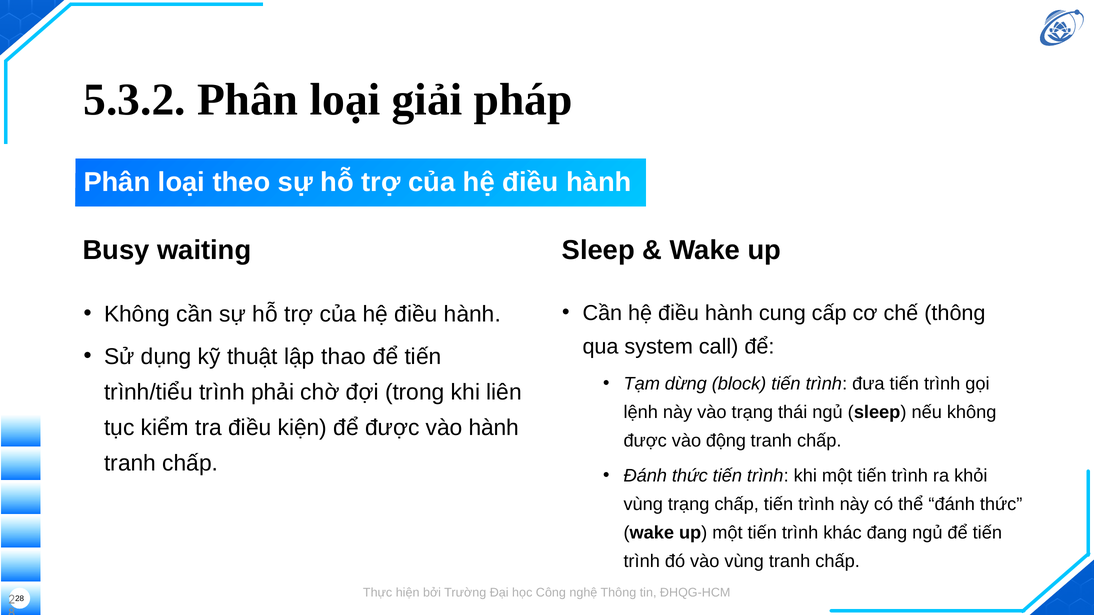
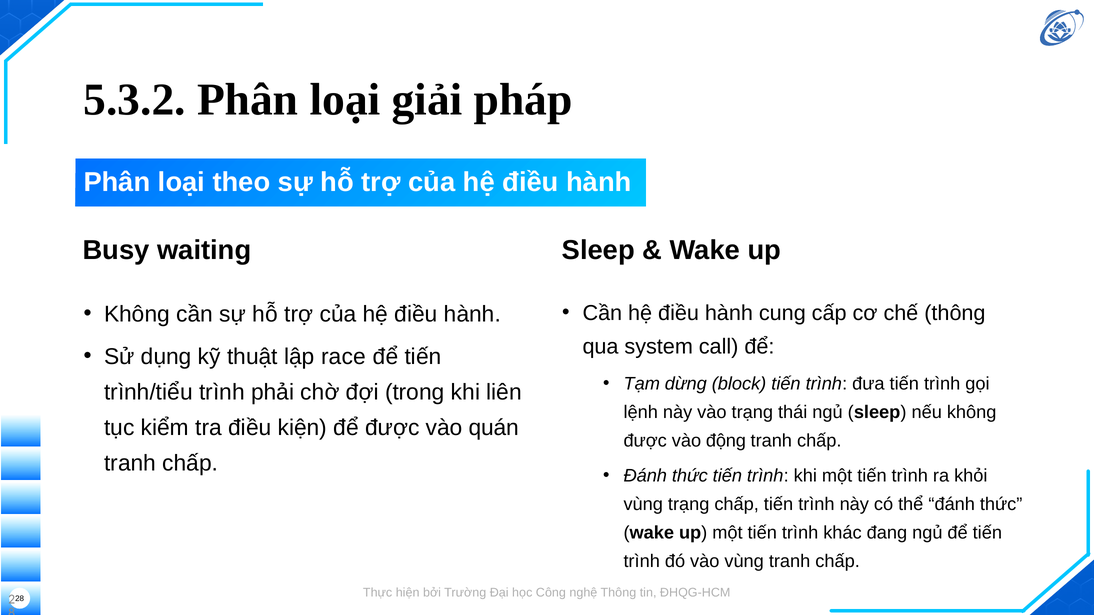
thao: thao -> race
vào hành: hành -> quán
